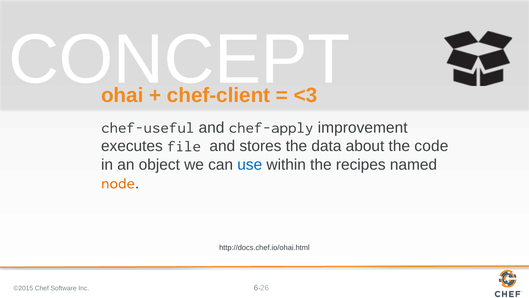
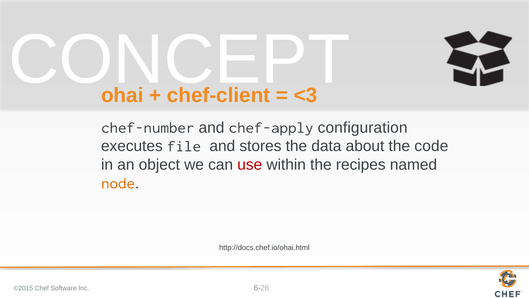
chef-useful: chef-useful -> chef-number
improvement: improvement -> configuration
use colour: blue -> red
